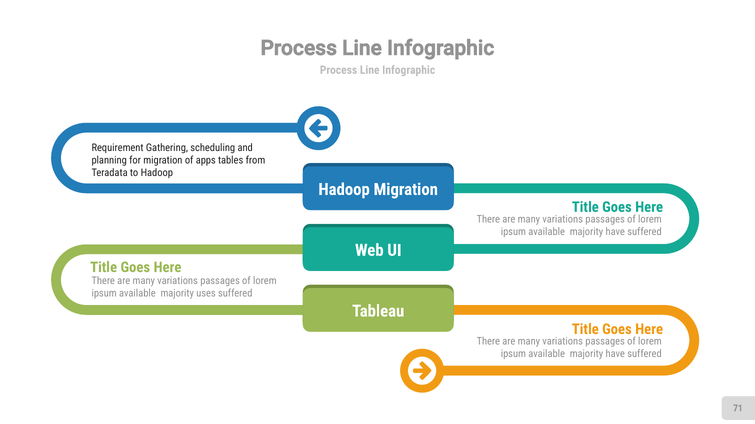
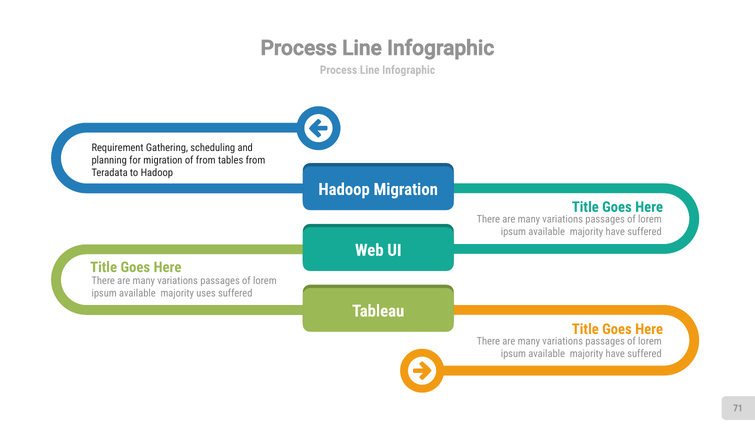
of apps: apps -> from
